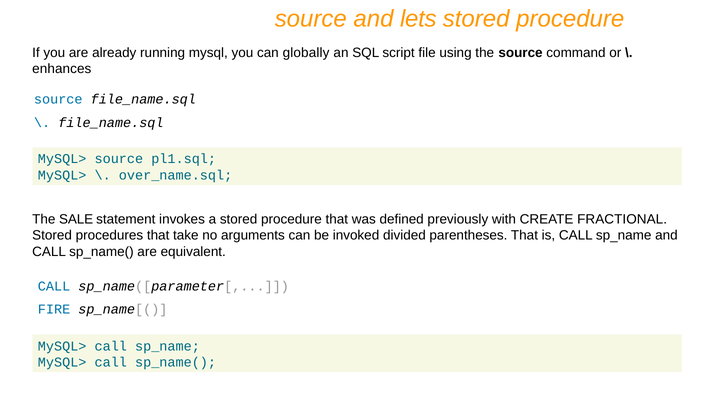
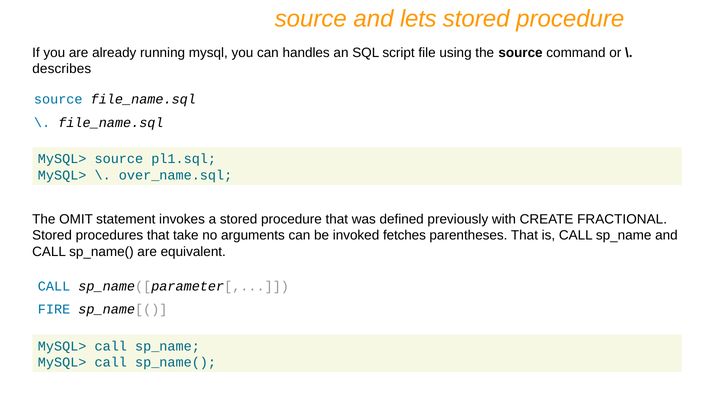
globally: globally -> handles
enhances: enhances -> describes
SALE: SALE -> OMIT
divided: divided -> fetches
